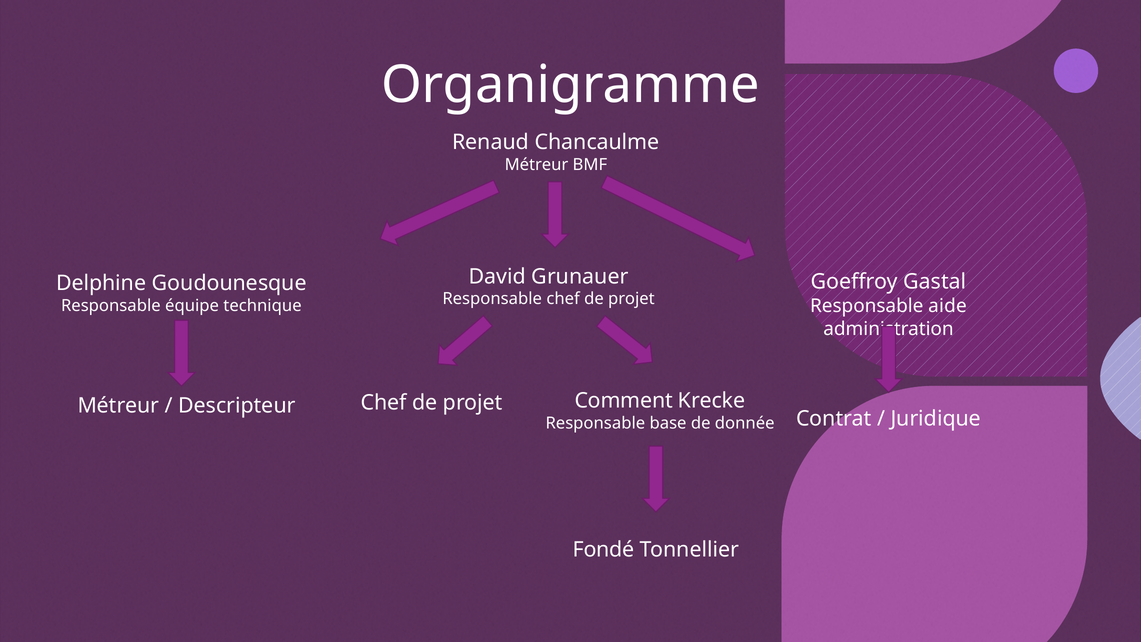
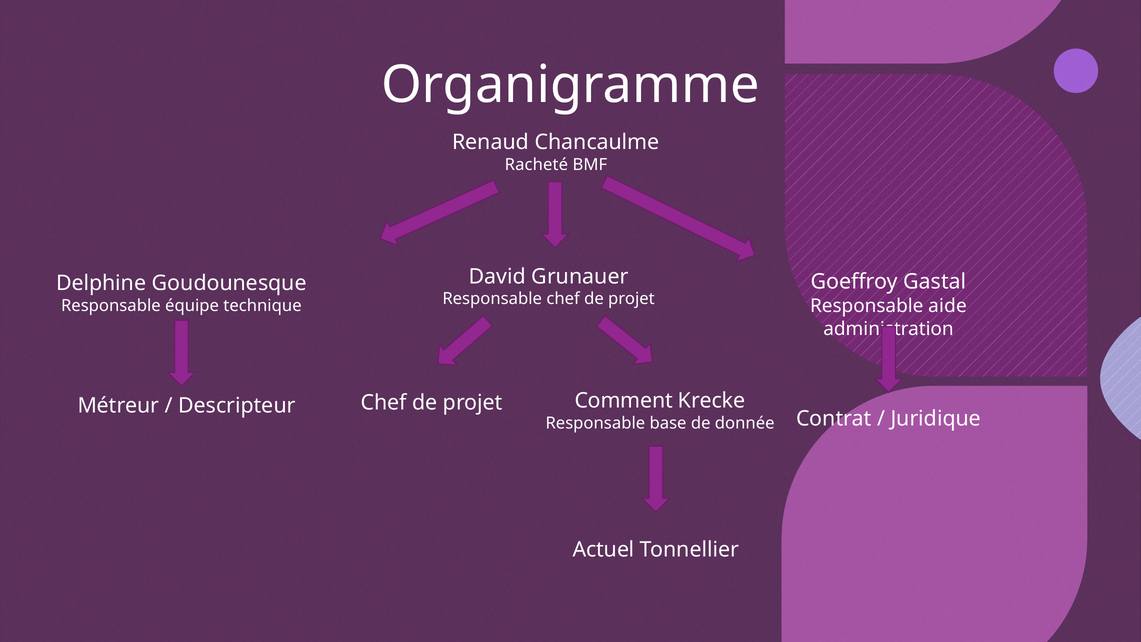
Métreur at (536, 164): Métreur -> Racheté
Fondé: Fondé -> Actuel
